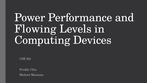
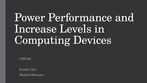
Flowing: Flowing -> Increase
